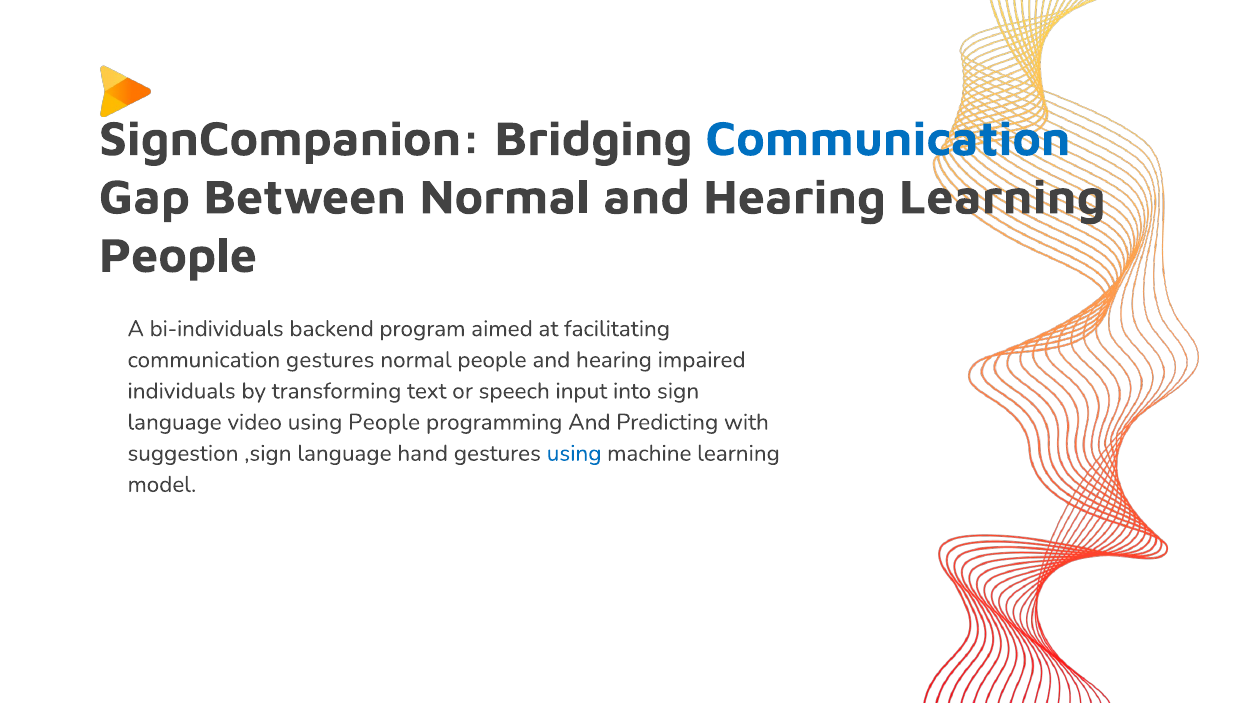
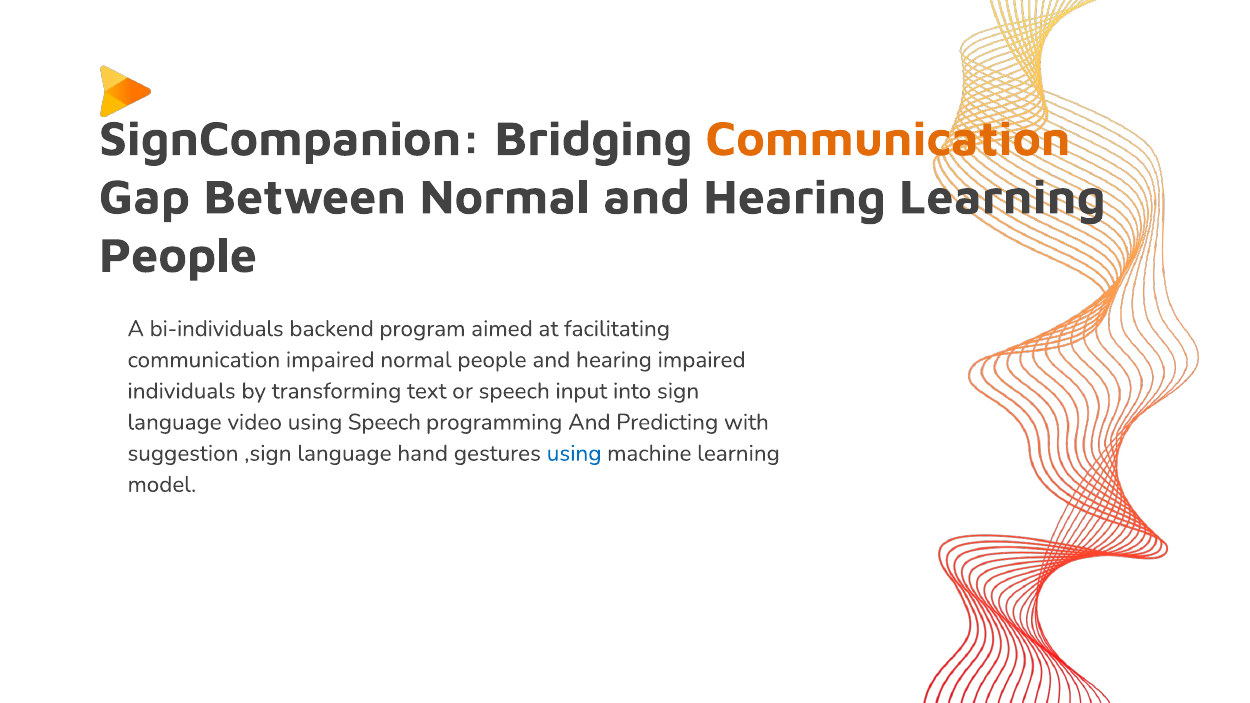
Communication at (888, 139) colour: blue -> orange
communication gestures: gestures -> impaired
using People: People -> Speech
